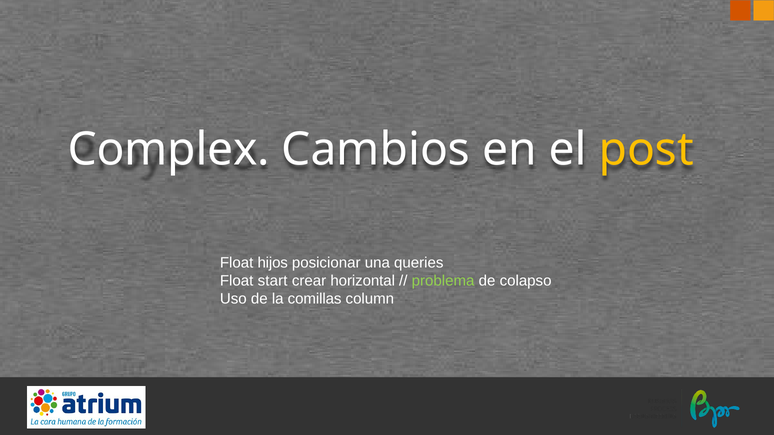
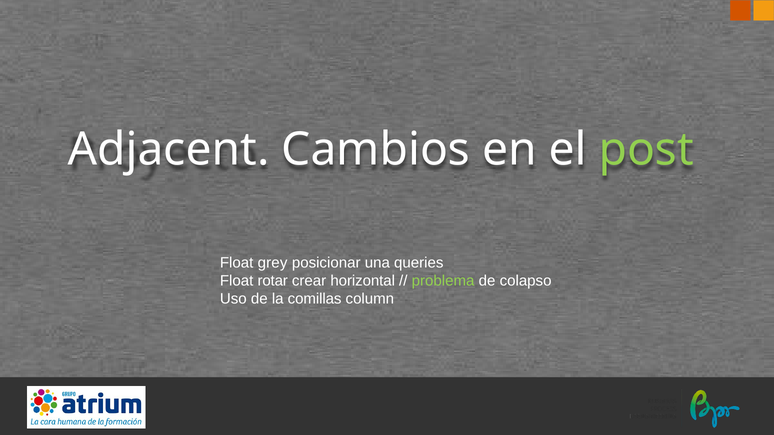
Complex: Complex -> Adjacent
post colour: yellow -> light green
hijos: hijos -> grey
start: start -> rotar
